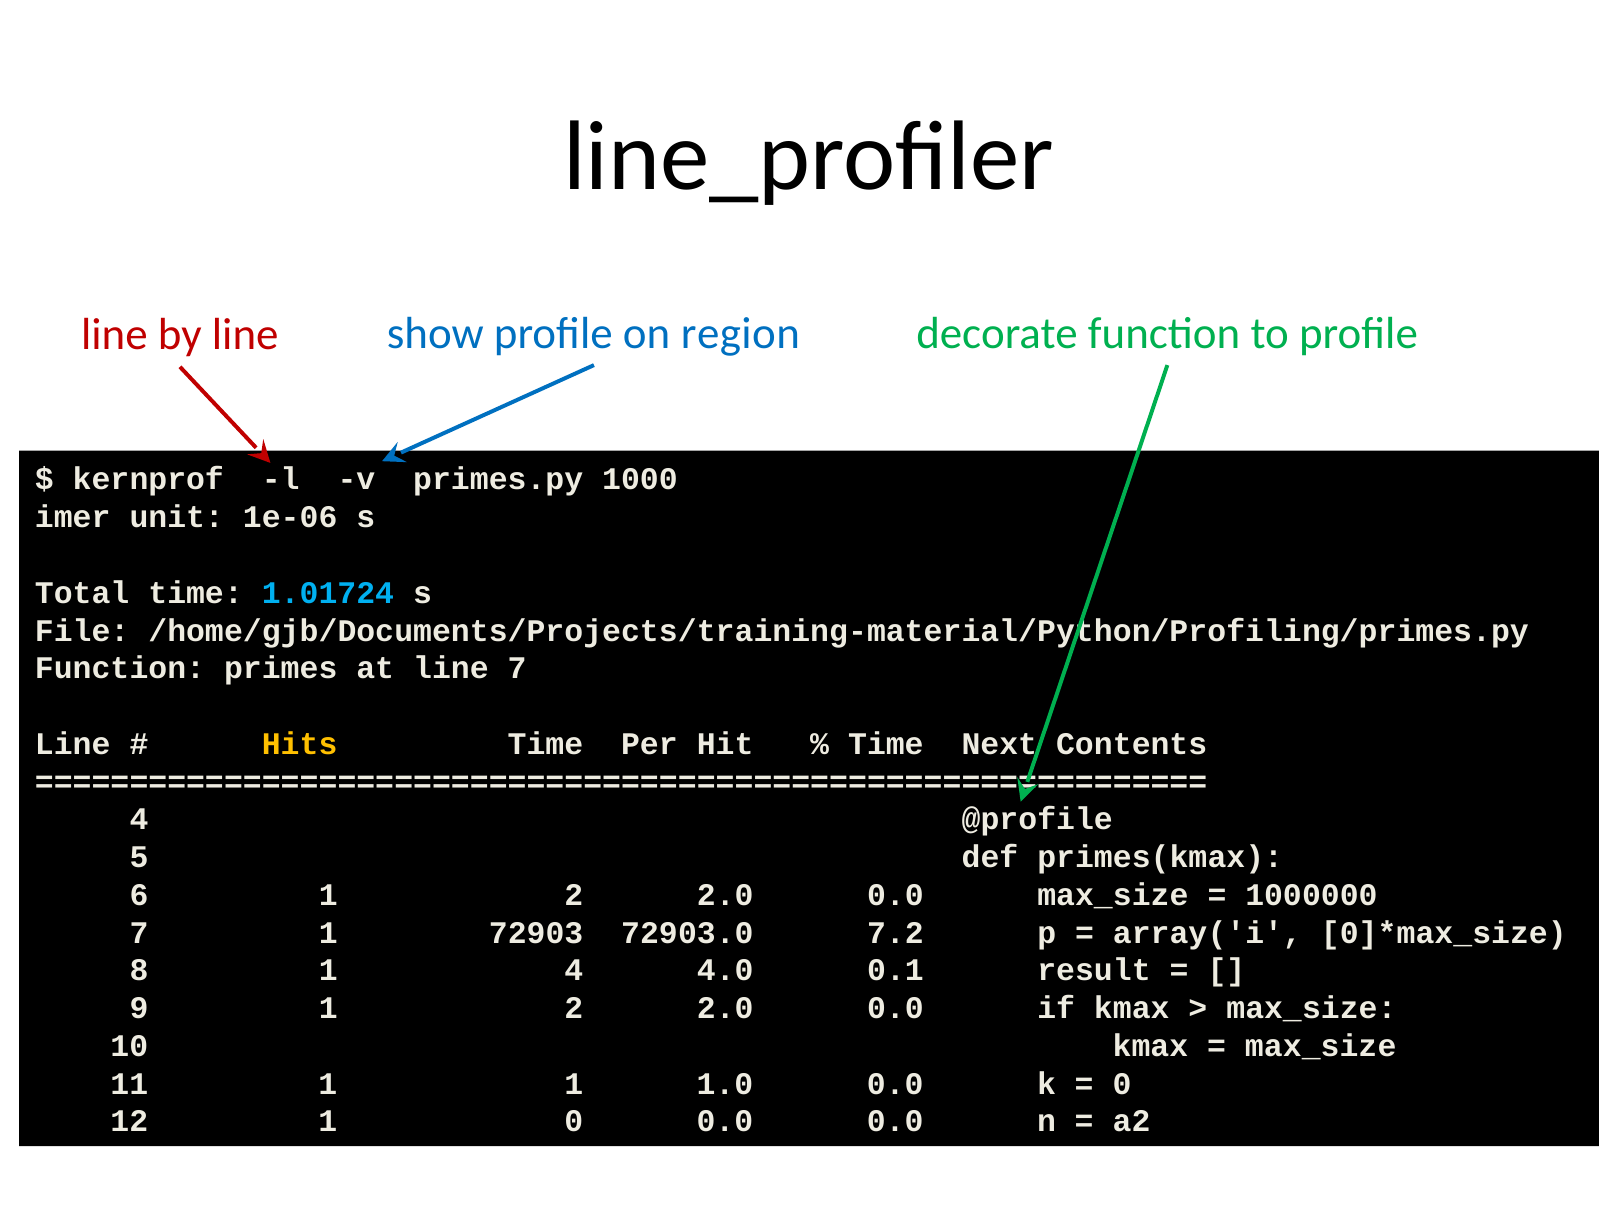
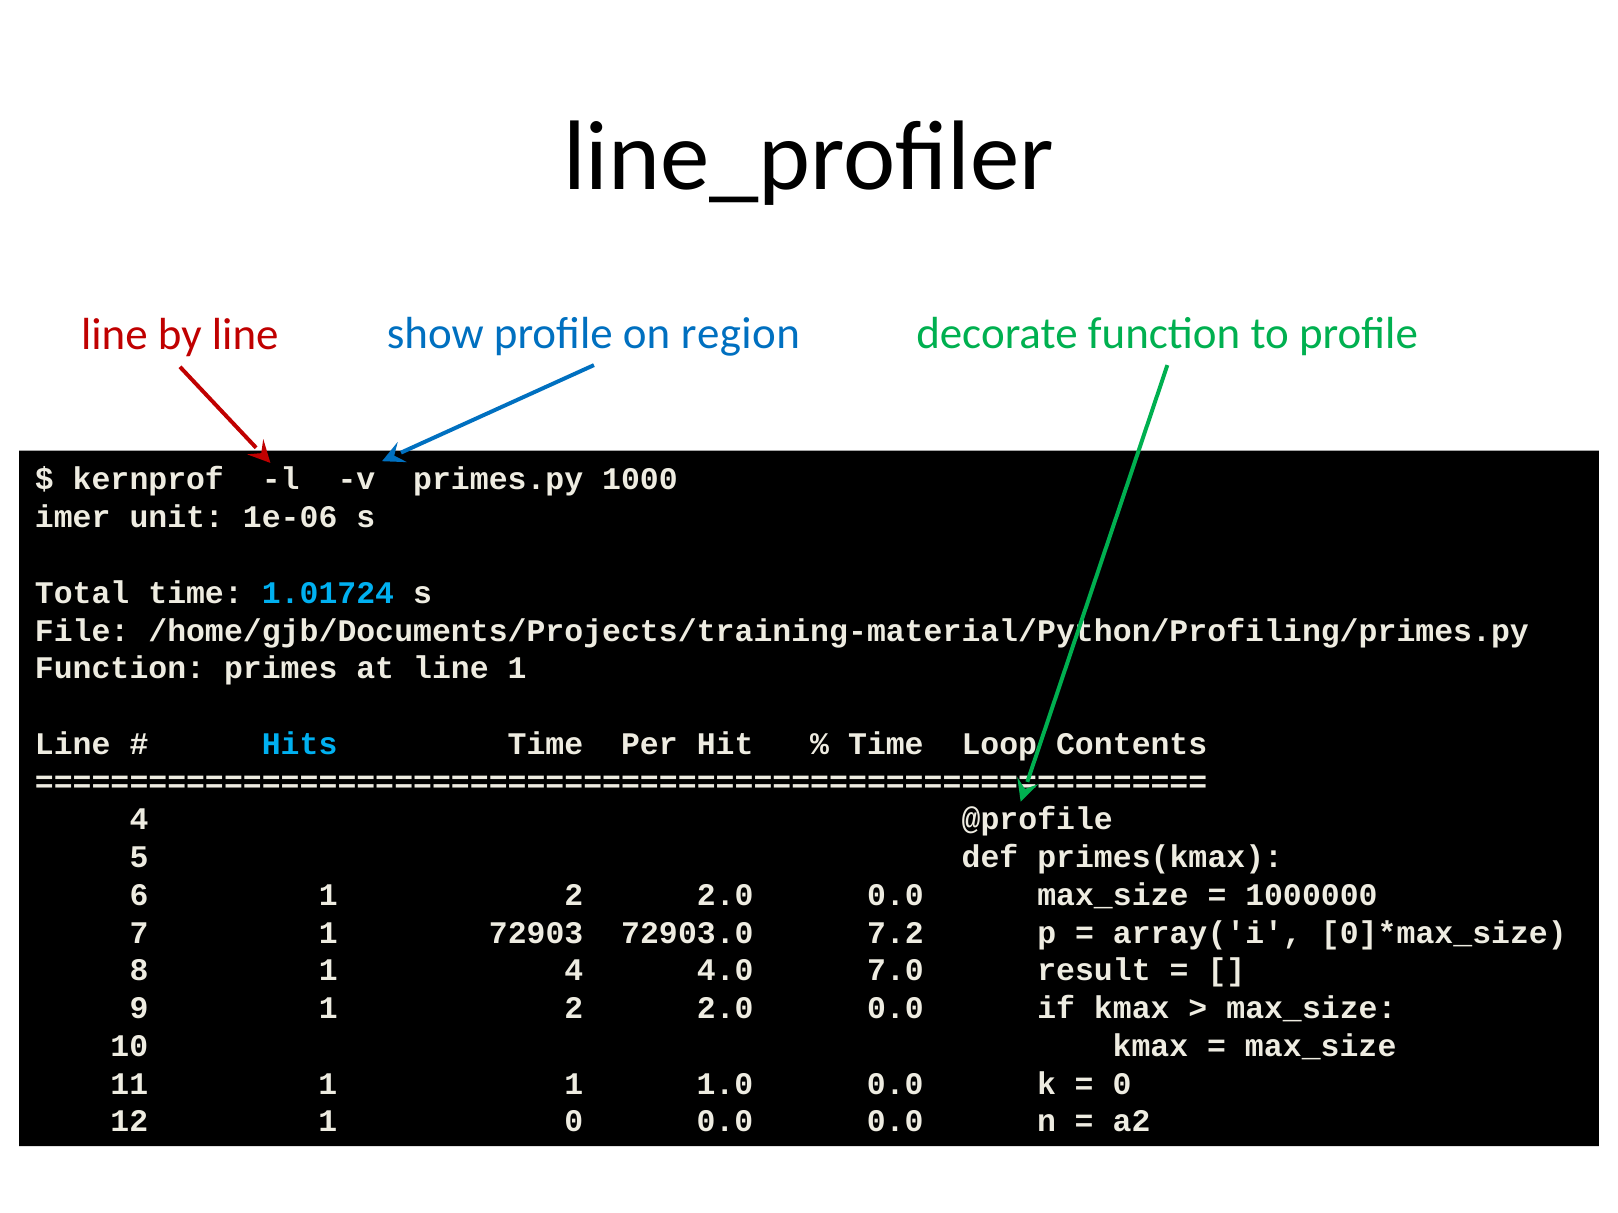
line 7: 7 -> 1
Hits colour: yellow -> light blue
Next: Next -> Loop
0.1: 0.1 -> 7.0
